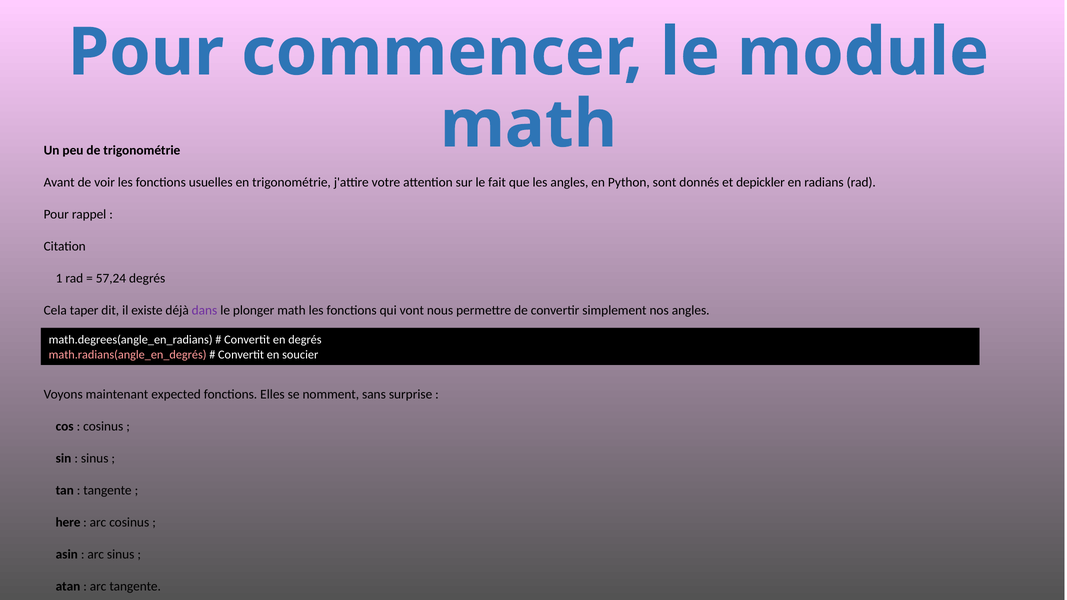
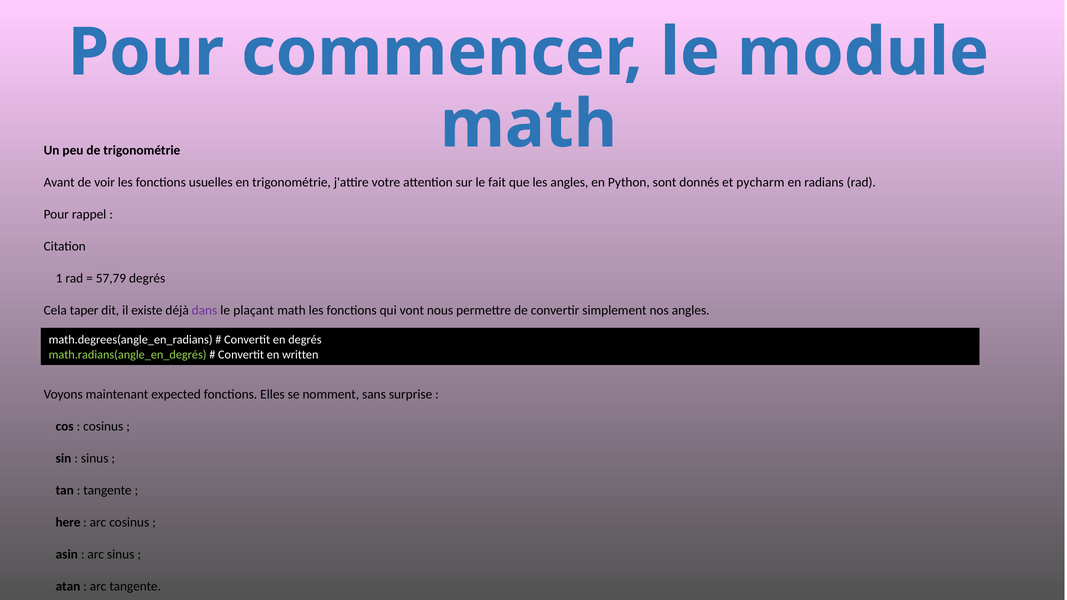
depickler: depickler -> pycharm
57,24: 57,24 -> 57,79
plonger: plonger -> plaçant
math.radians(angle_en_degrés colour: pink -> light green
soucier: soucier -> written
